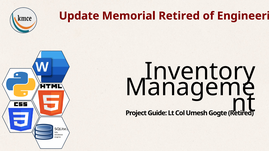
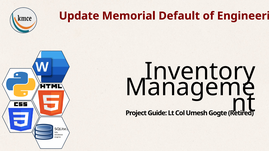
Memorial Retired: Retired -> Default
